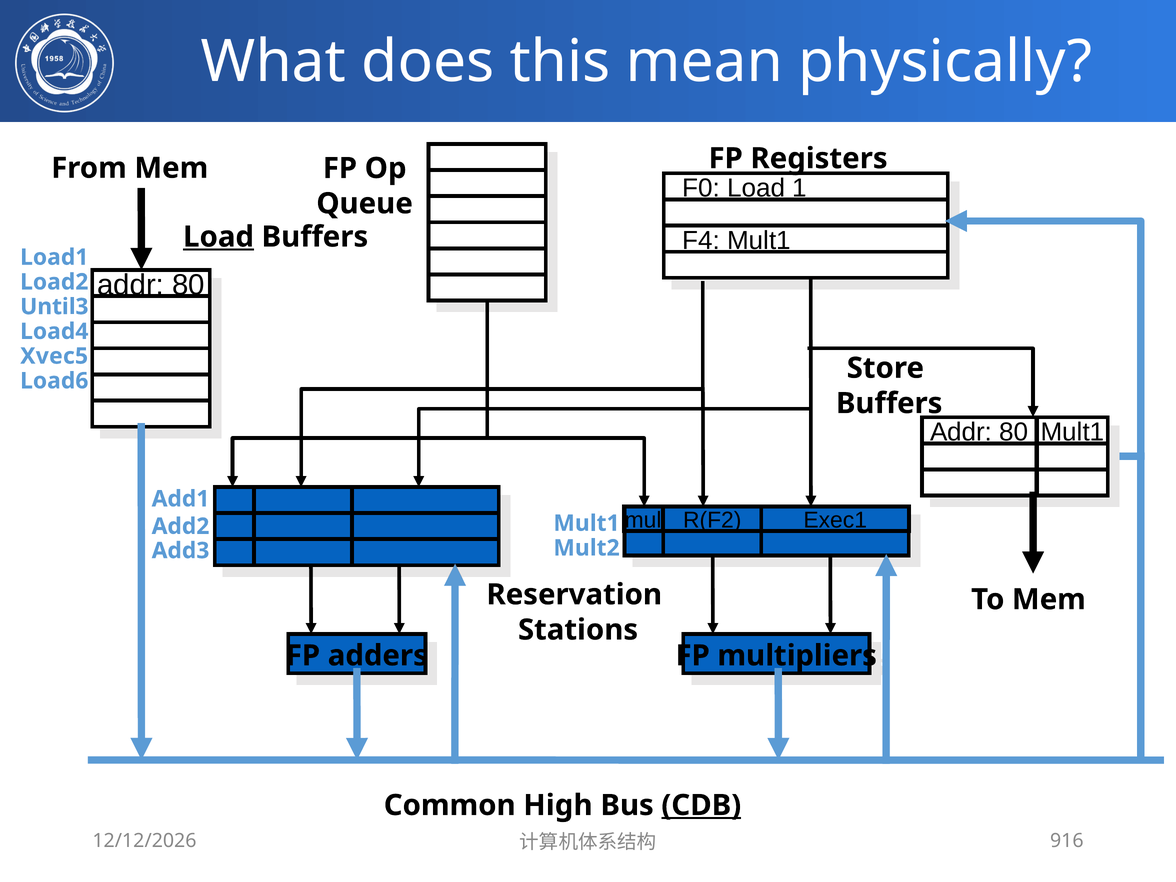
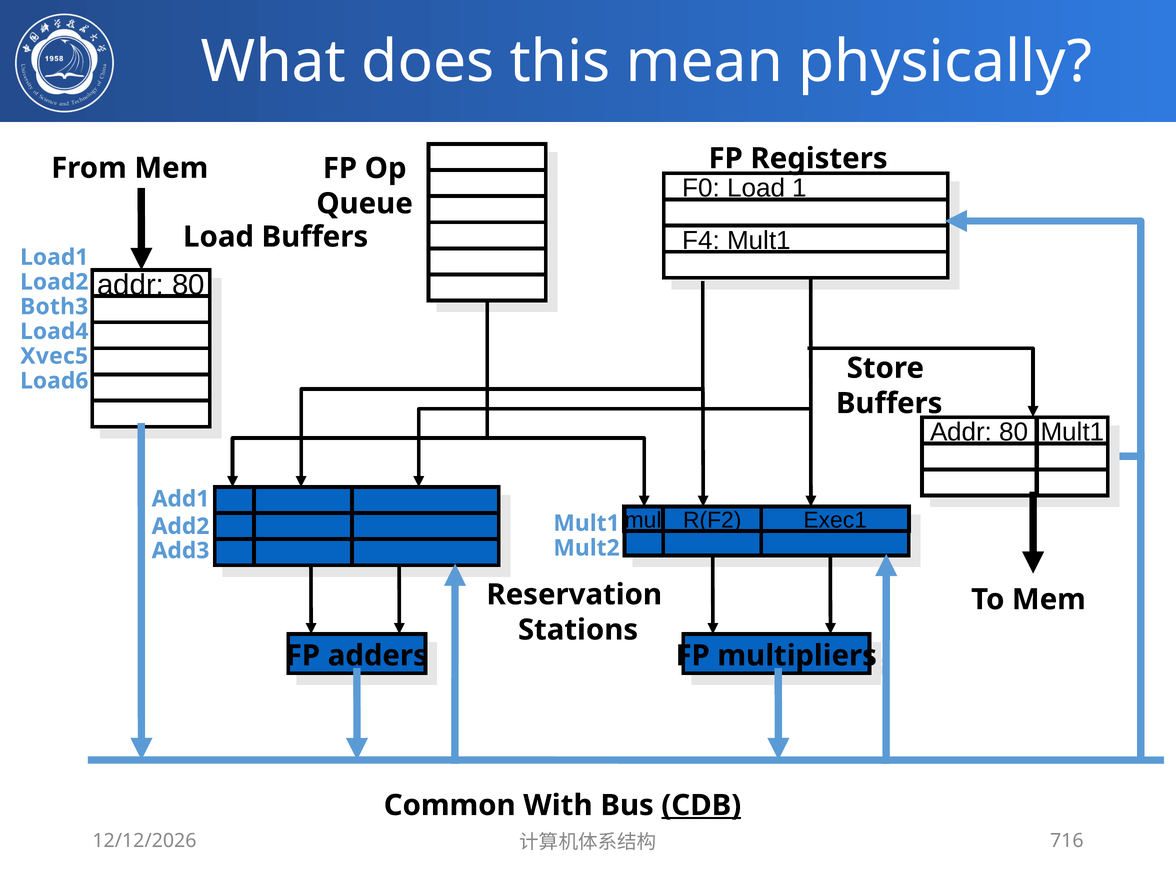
Load at (219, 237) underline: present -> none
Until3: Until3 -> Both3
High: High -> With
916: 916 -> 716
